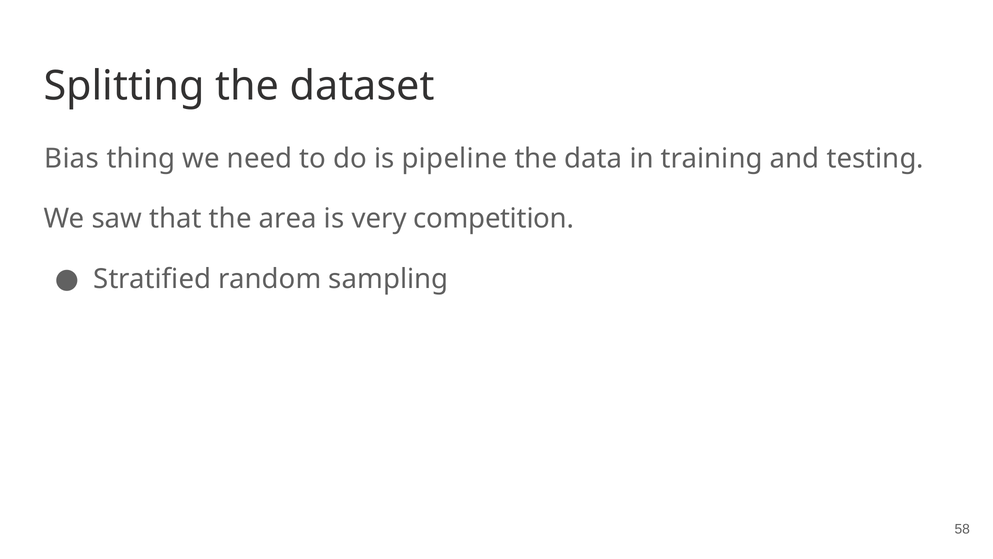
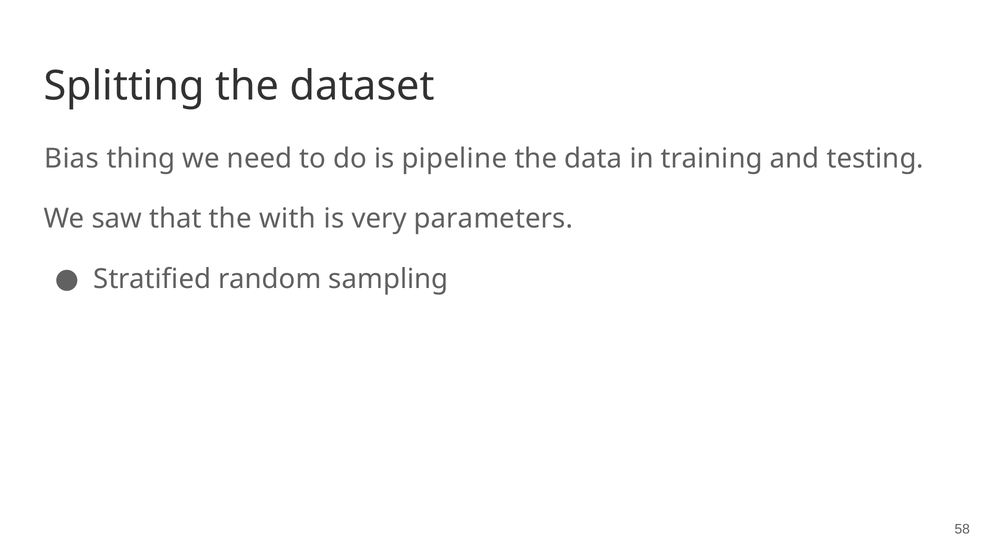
area: area -> with
competition: competition -> parameters
